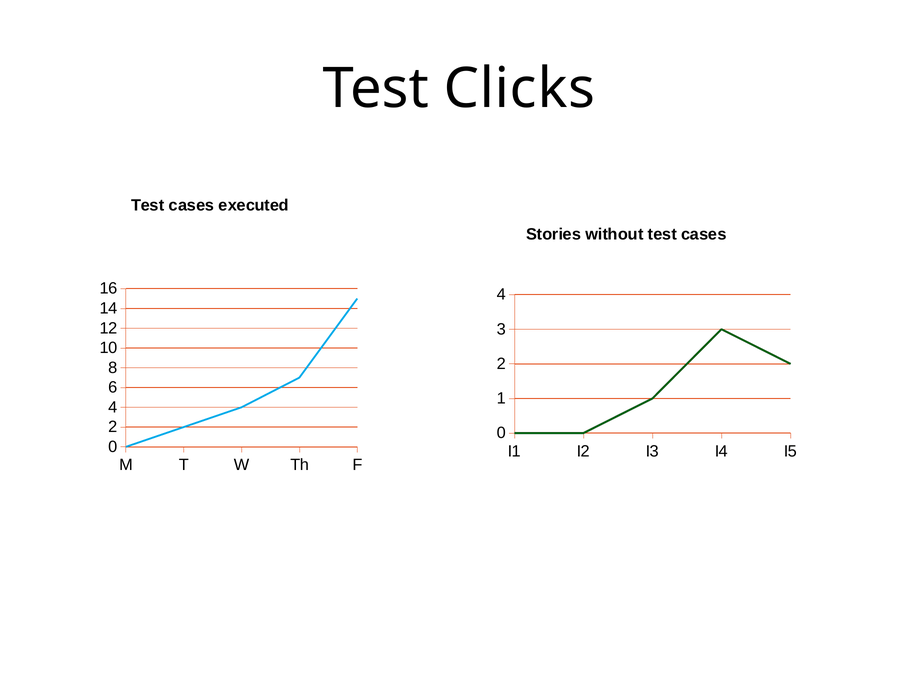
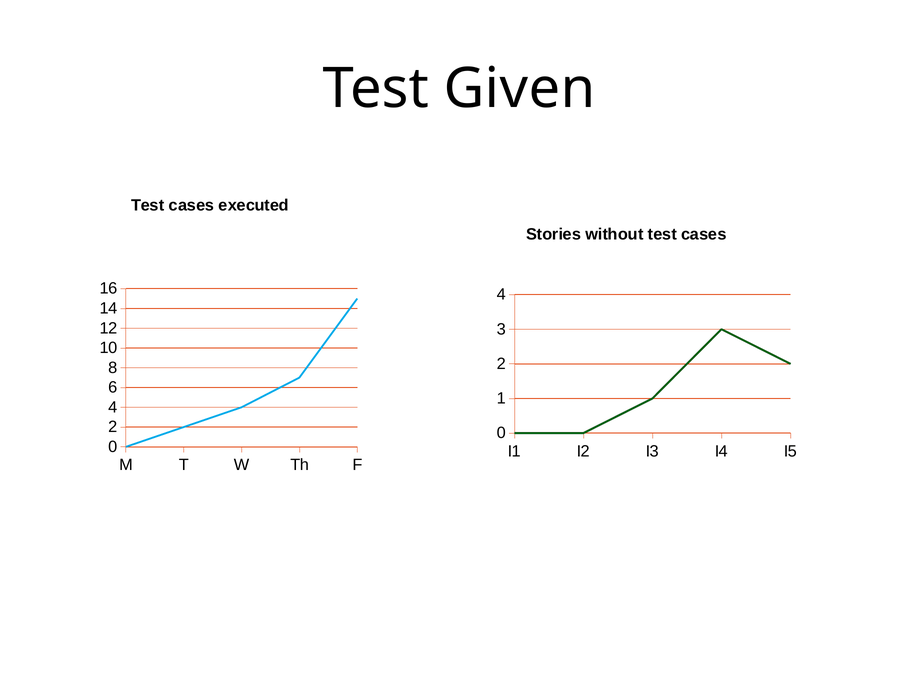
Clicks: Clicks -> Given
